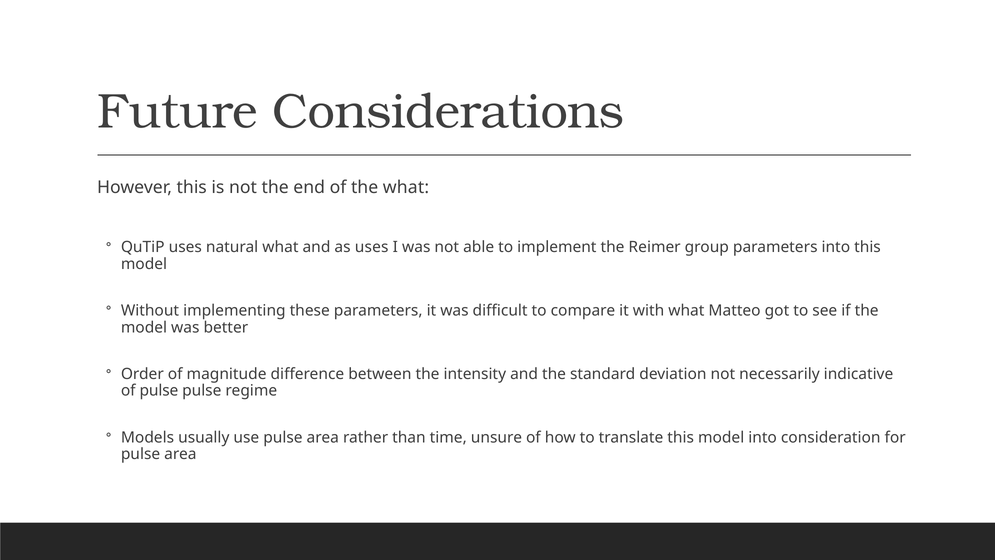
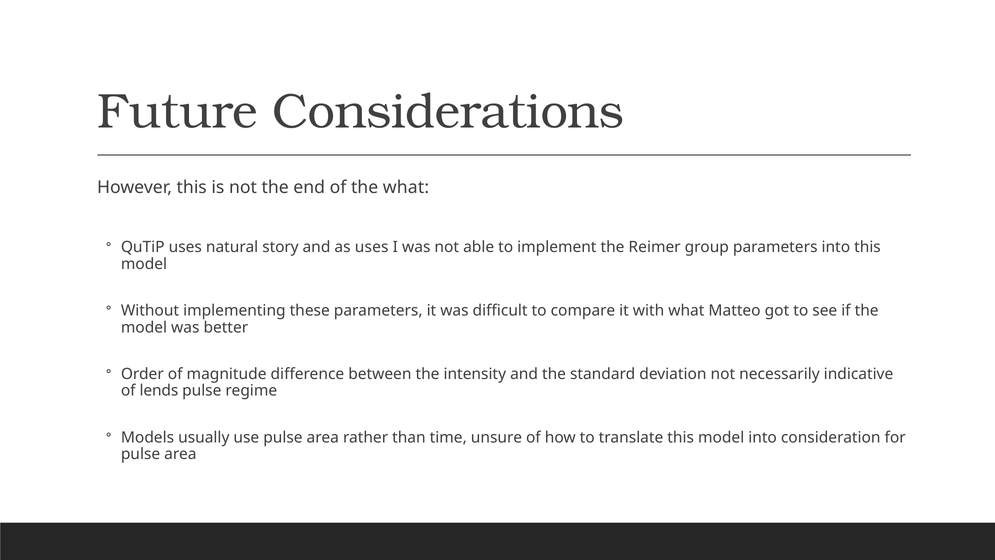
natural what: what -> story
of pulse: pulse -> lends
